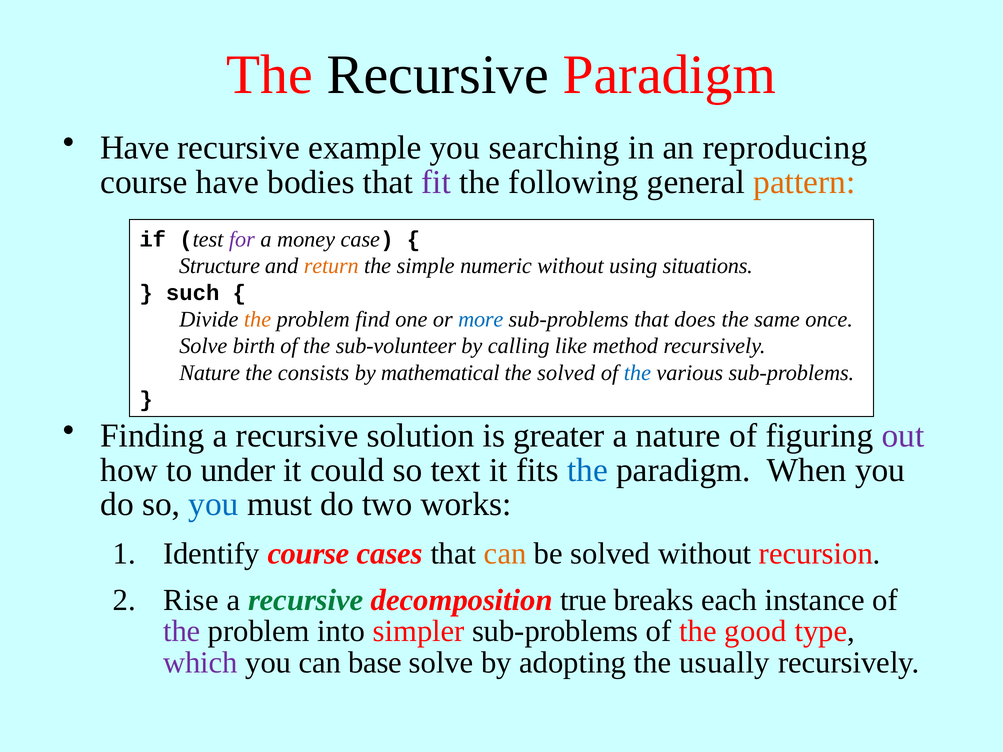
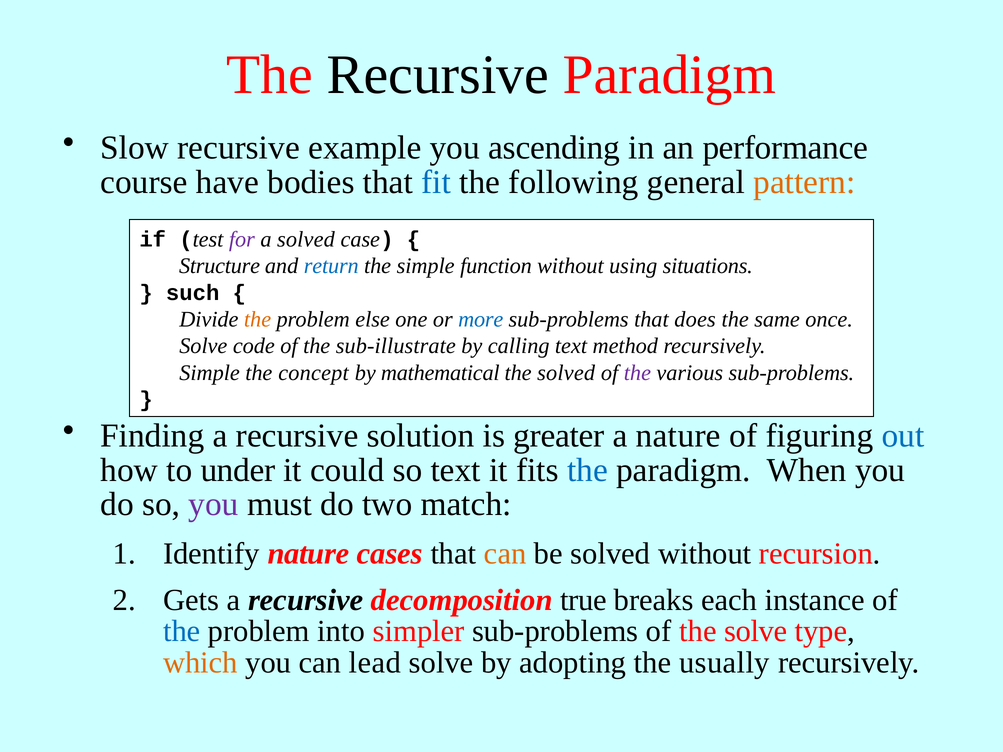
Have at (135, 148): Have -> Slow
searching: searching -> ascending
reproducing: reproducing -> performance
fit colour: purple -> blue
a money: money -> solved
return colour: orange -> blue
numeric: numeric -> function
find: find -> else
birth: birth -> code
sub-volunteer: sub-volunteer -> sub-illustrate
calling like: like -> text
Nature at (210, 373): Nature -> Simple
consists: consists -> concept
the at (637, 373) colour: blue -> purple
out colour: purple -> blue
you at (214, 504) colour: blue -> purple
works: works -> match
Identify course: course -> nature
Rise: Rise -> Gets
recursive at (306, 600) colour: green -> black
the at (182, 631) colour: purple -> blue
the good: good -> solve
which colour: purple -> orange
base: base -> lead
